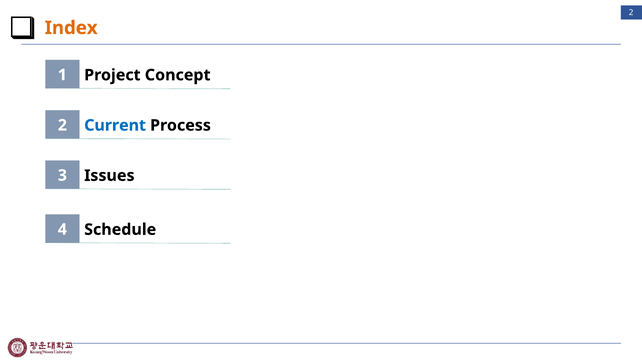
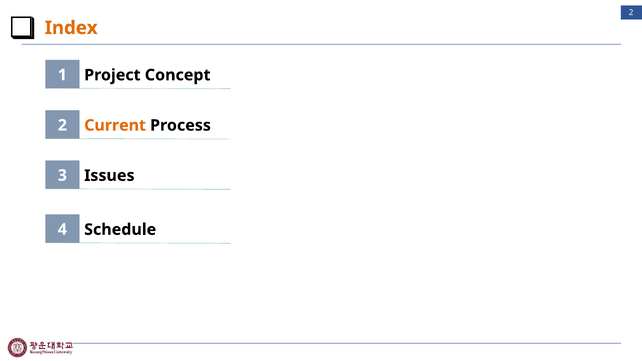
Current colour: blue -> orange
